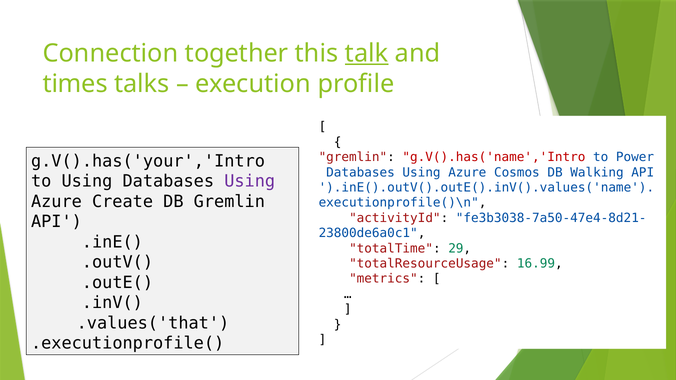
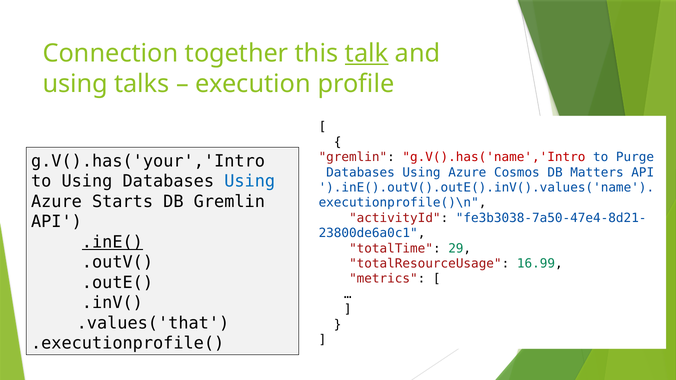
times at (75, 84): times -> using
Power: Power -> Purge
Walking: Walking -> Matters
Using at (250, 181) colour: purple -> blue
Create: Create -> Starts
.inE( underline: none -> present
